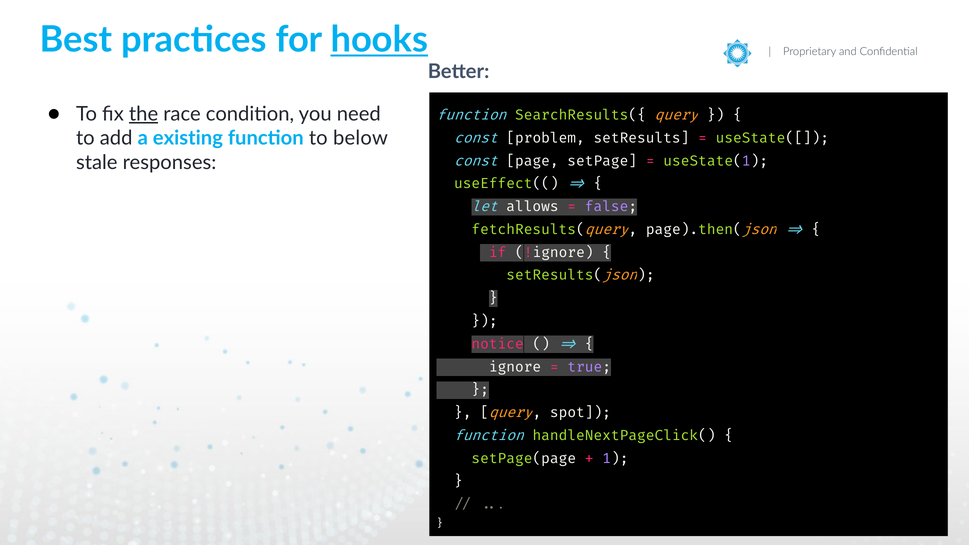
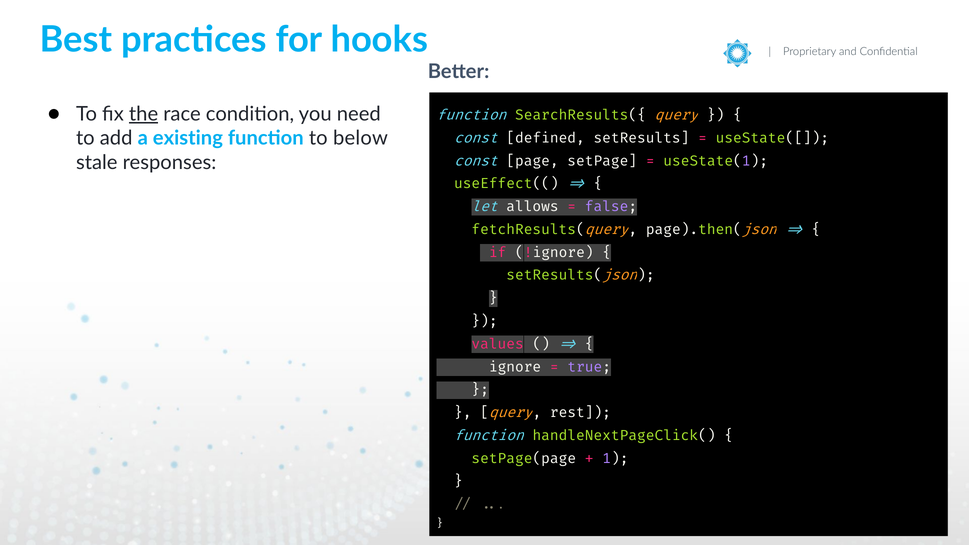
hooks underline: present -> none
problem: problem -> defined
notice: notice -> values
spot: spot -> rest
